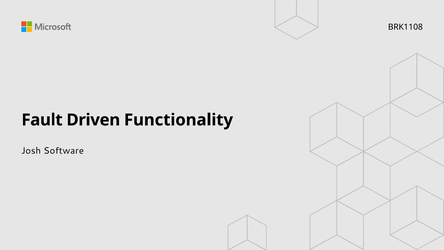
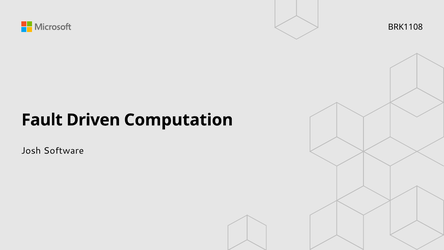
Functionality: Functionality -> Computation
